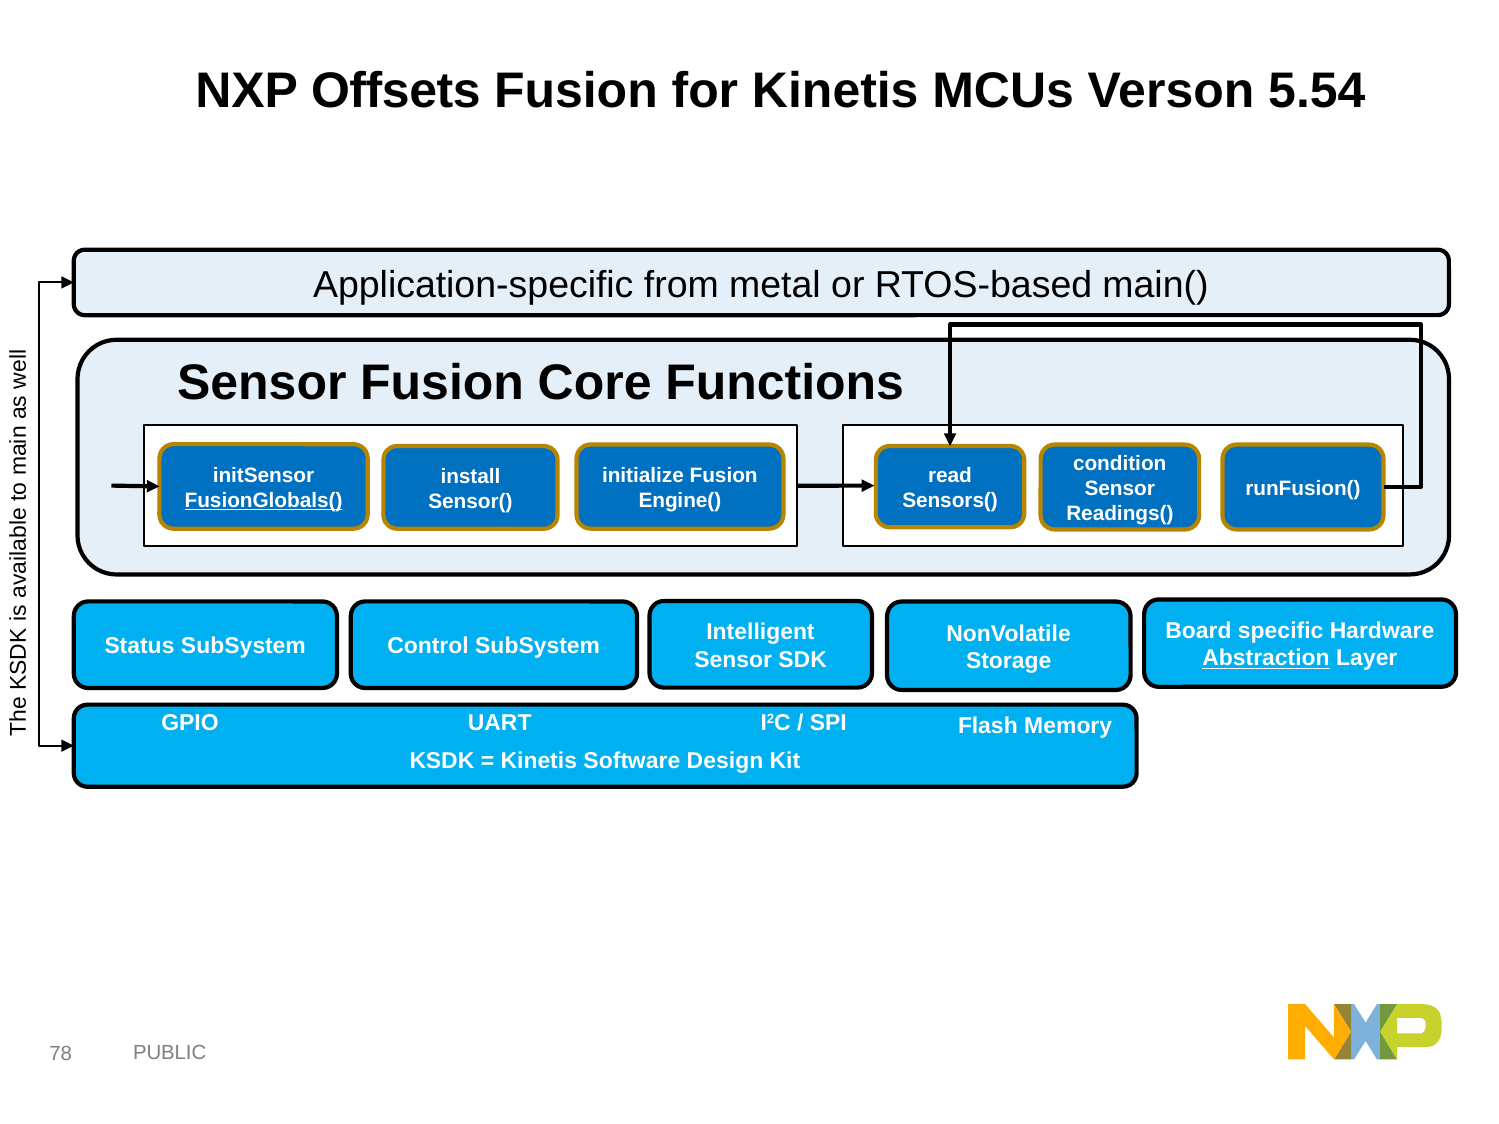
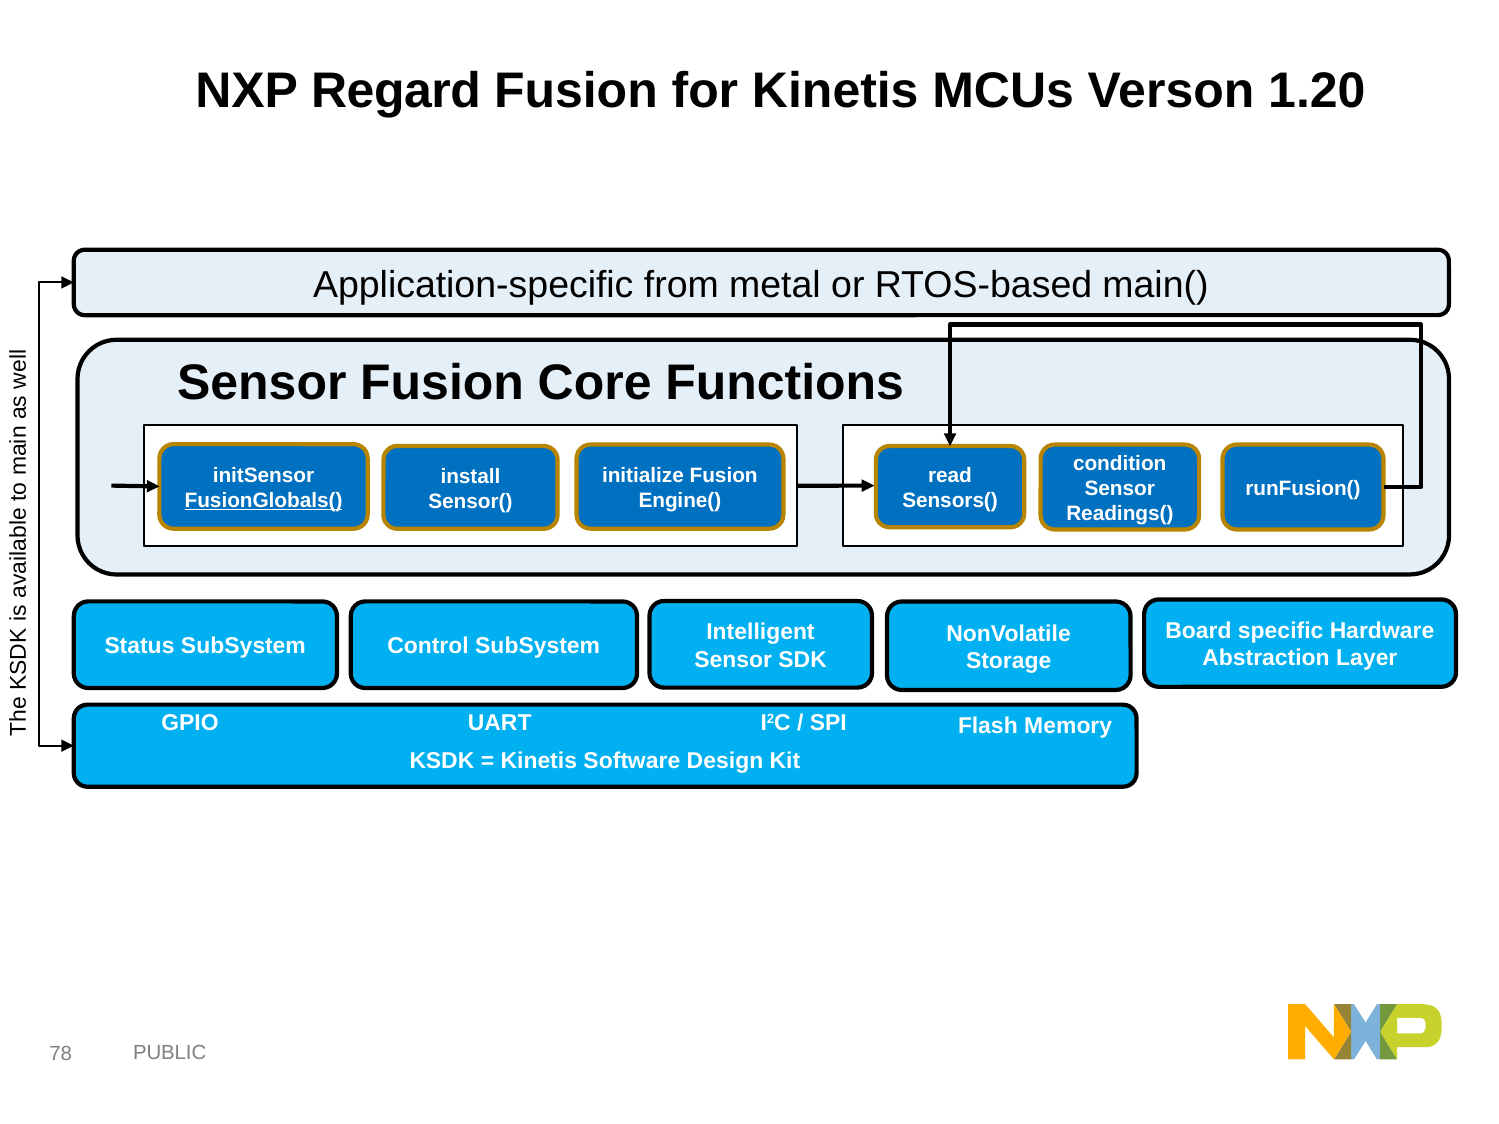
Offsets: Offsets -> Regard
5.54: 5.54 -> 1.20
Abstraction underline: present -> none
